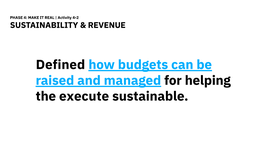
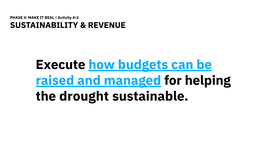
Defined: Defined -> Execute
execute: execute -> drought
